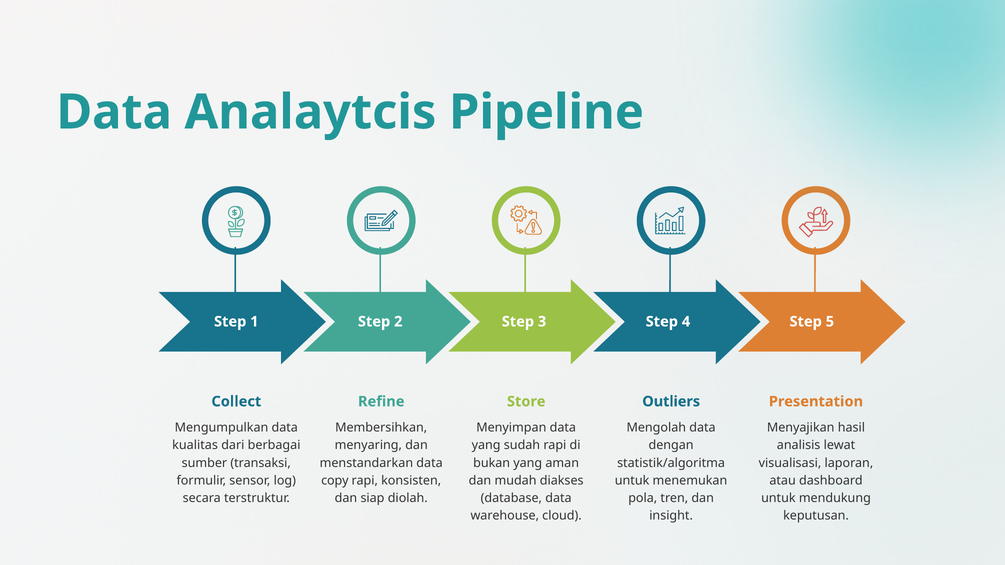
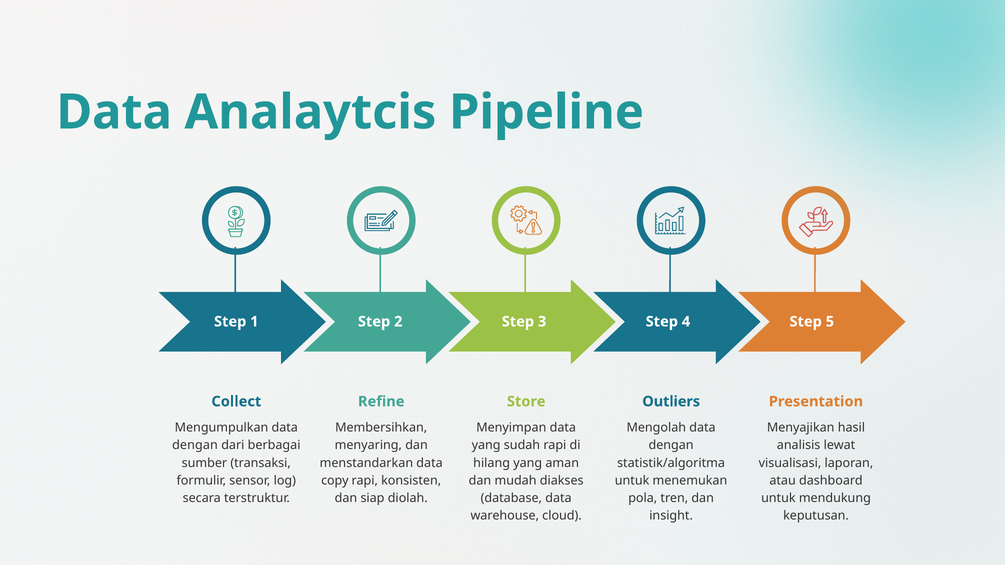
kualitas at (195, 446): kualitas -> dengan
bukan: bukan -> hilang
